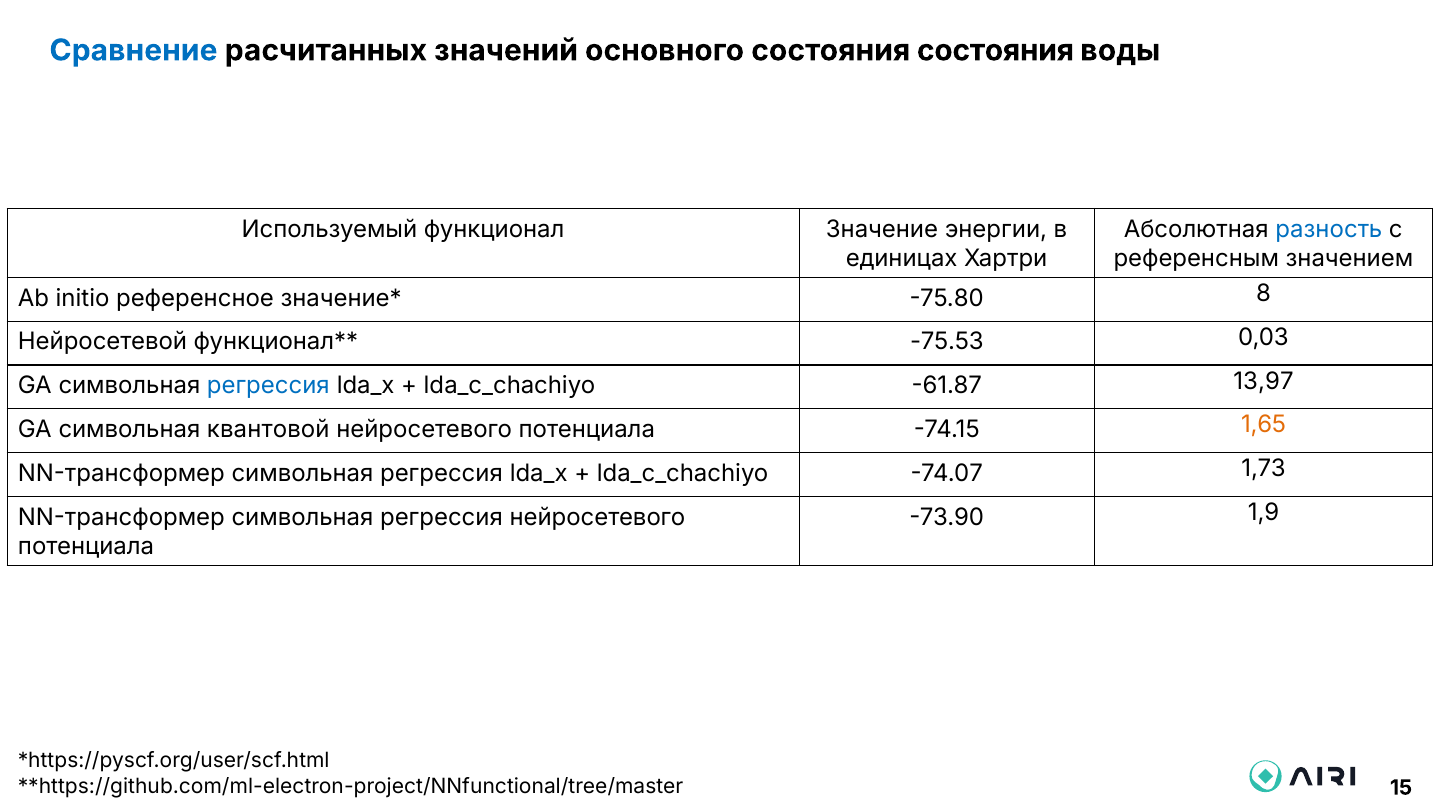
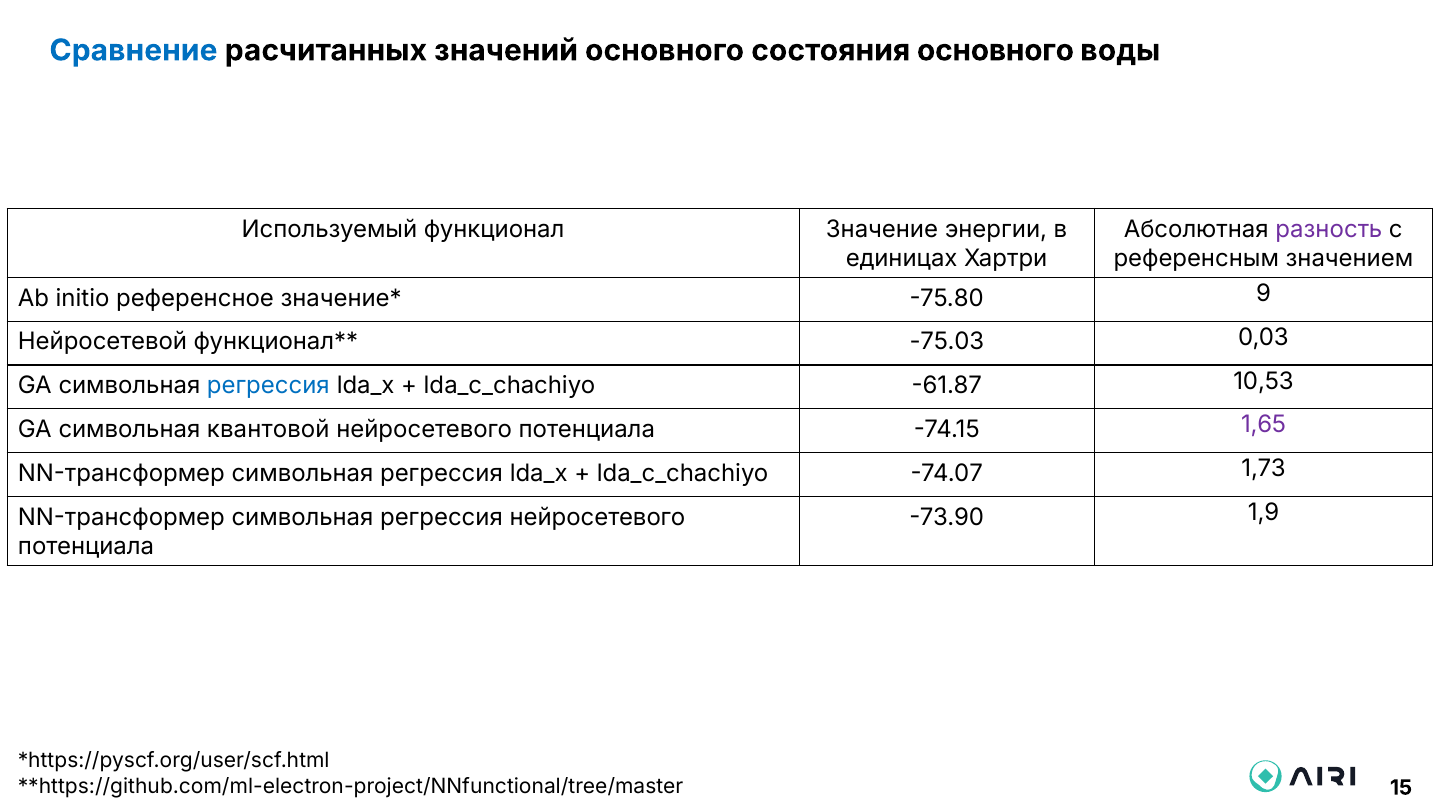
состояния состояния: состояния -> основного
разность colour: blue -> purple
8: 8 -> 9
-75.53: -75.53 -> -75.03
13,97: 13,97 -> 10,53
1,65 colour: orange -> purple
